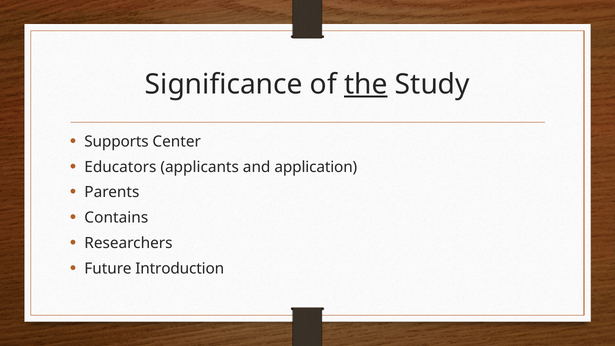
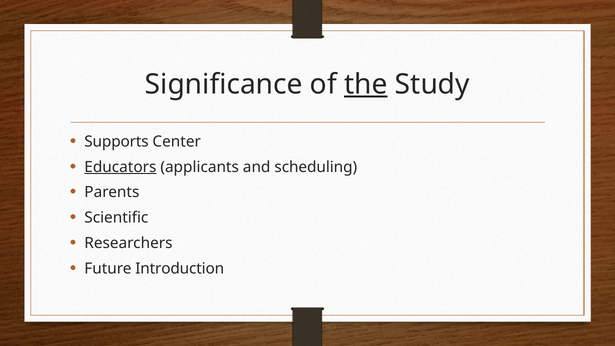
Educators underline: none -> present
application: application -> scheduling
Contains: Contains -> Scientific
